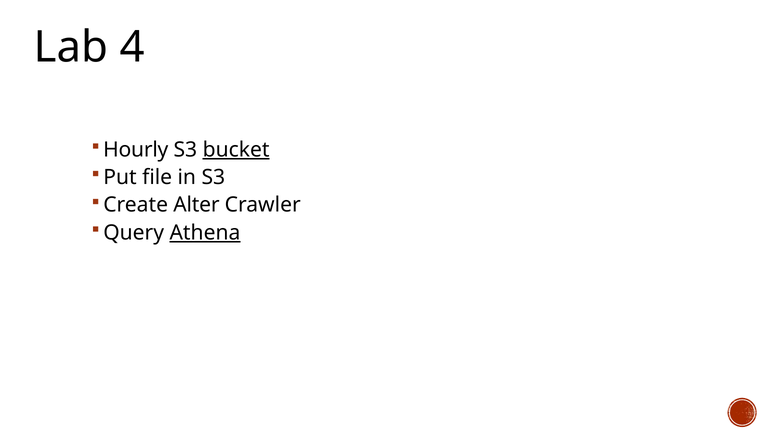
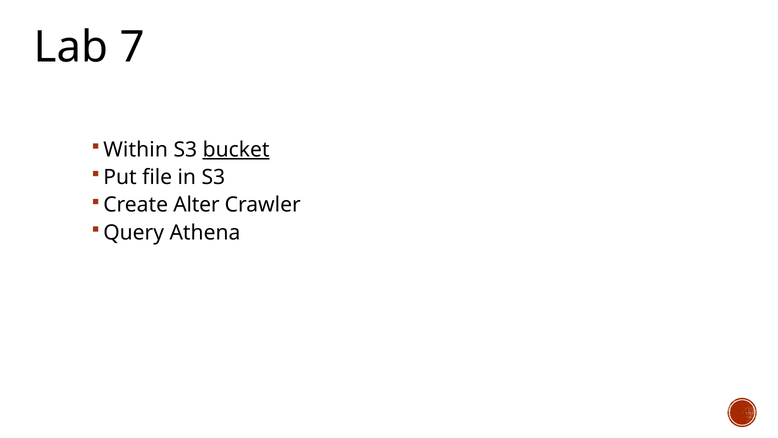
4: 4 -> 7
Hourly: Hourly -> Within
Athena underline: present -> none
